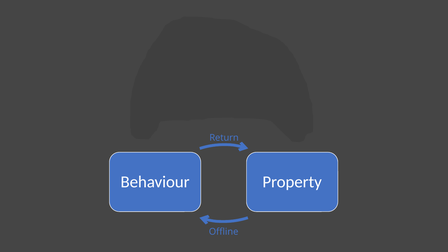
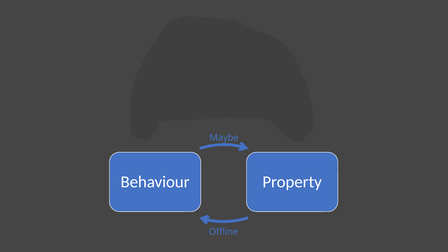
Return: Return -> Maybe
